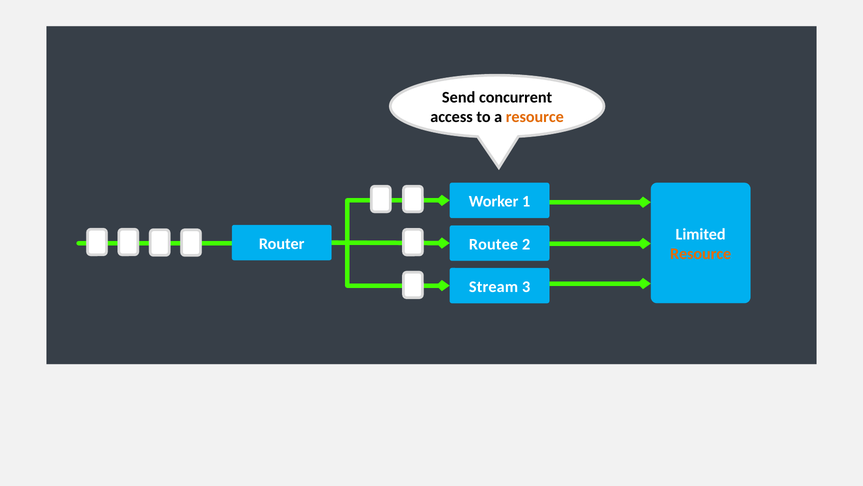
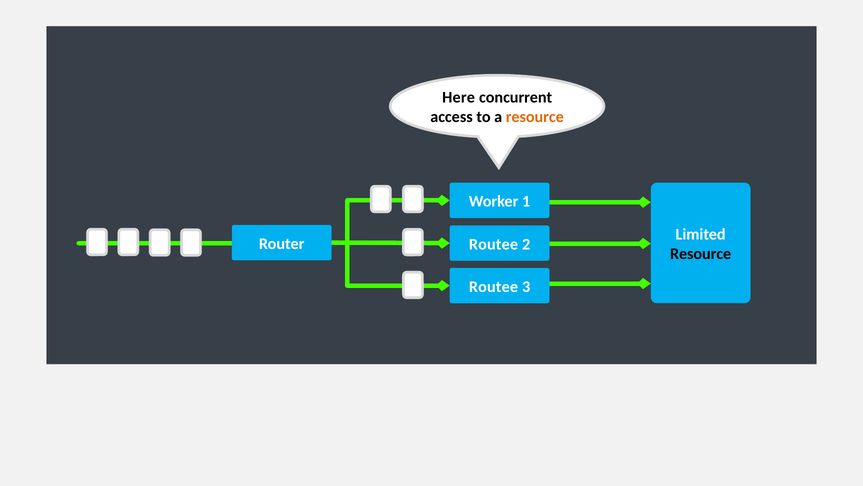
Send: Send -> Here
Resource at (701, 254) colour: orange -> black
Stream at (493, 286): Stream -> Routee
